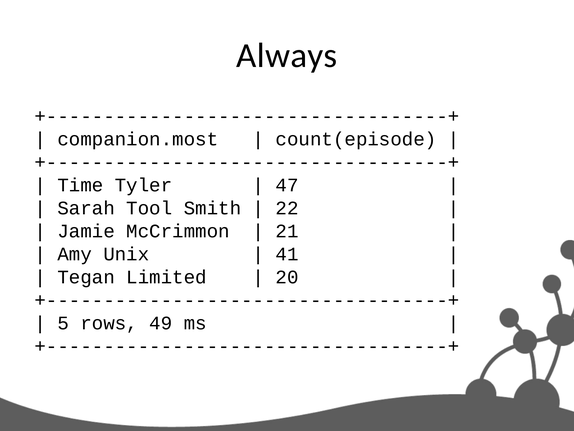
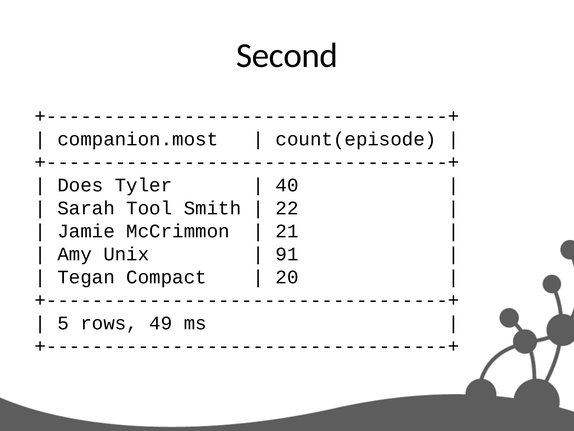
Always: Always -> Second
Time: Time -> Does
47: 47 -> 40
41: 41 -> 91
Limited: Limited -> Compact
